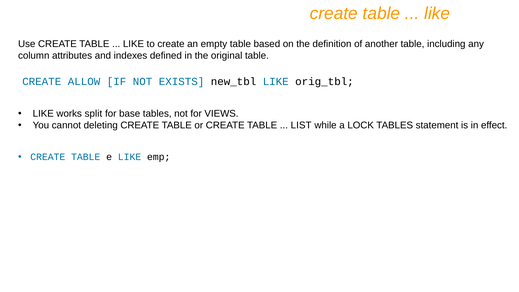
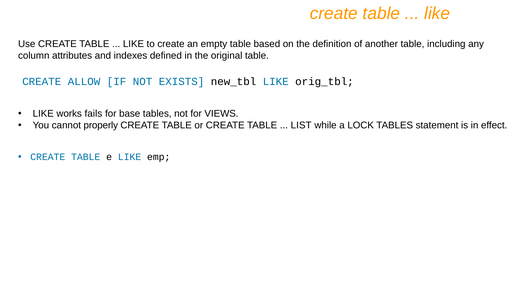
split: split -> fails
deleting: deleting -> properly
